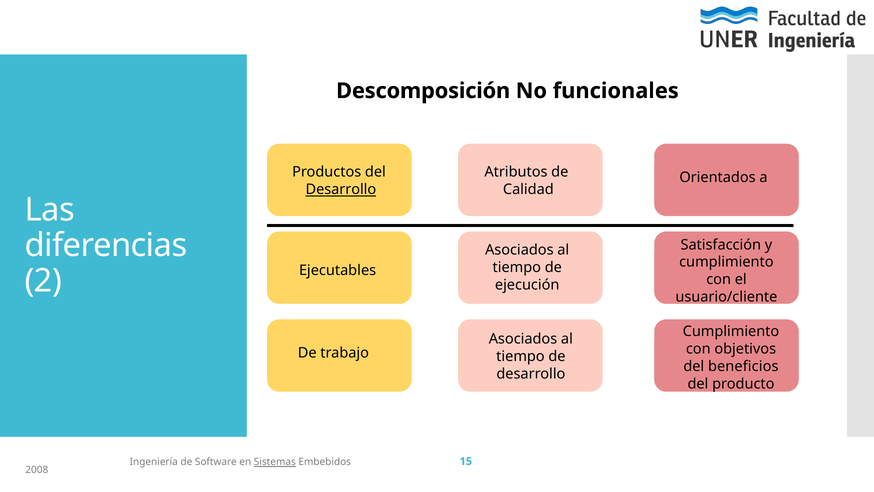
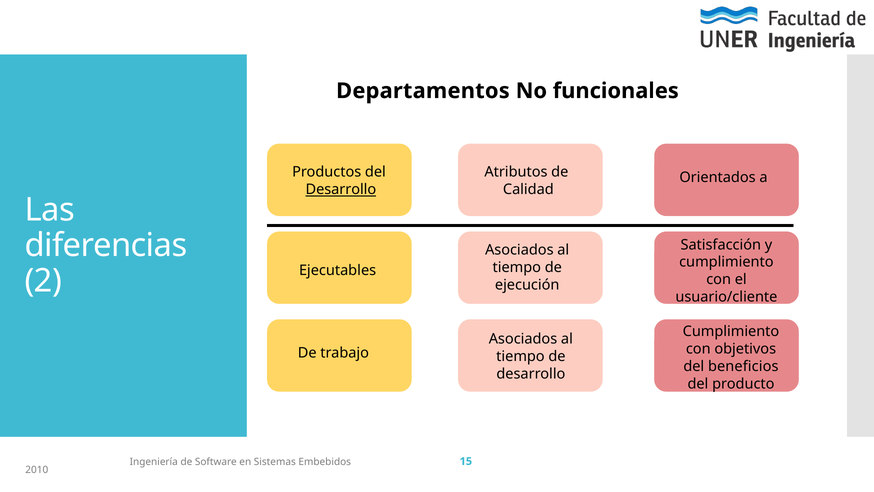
Descomposición: Descomposición -> Departamentos
Sistemas underline: present -> none
2008: 2008 -> 2010
